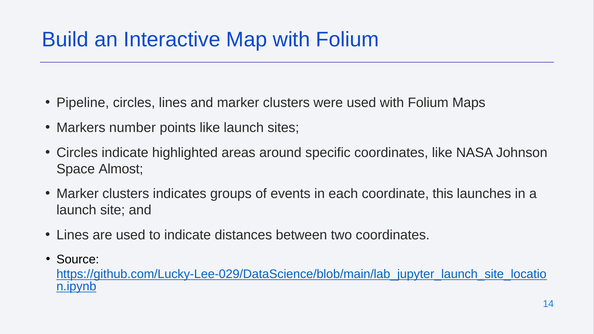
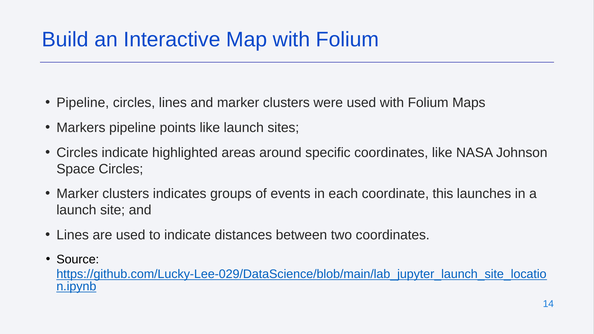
Markers number: number -> pipeline
Space Almost: Almost -> Circles
